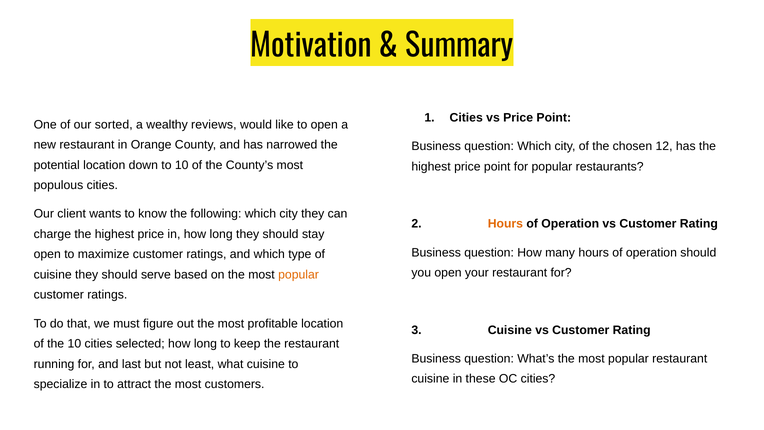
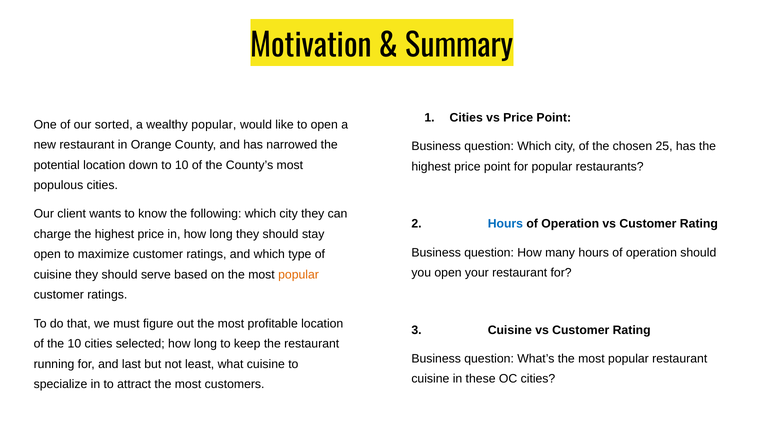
wealthy reviews: reviews -> popular
12: 12 -> 25
Hours at (505, 224) colour: orange -> blue
